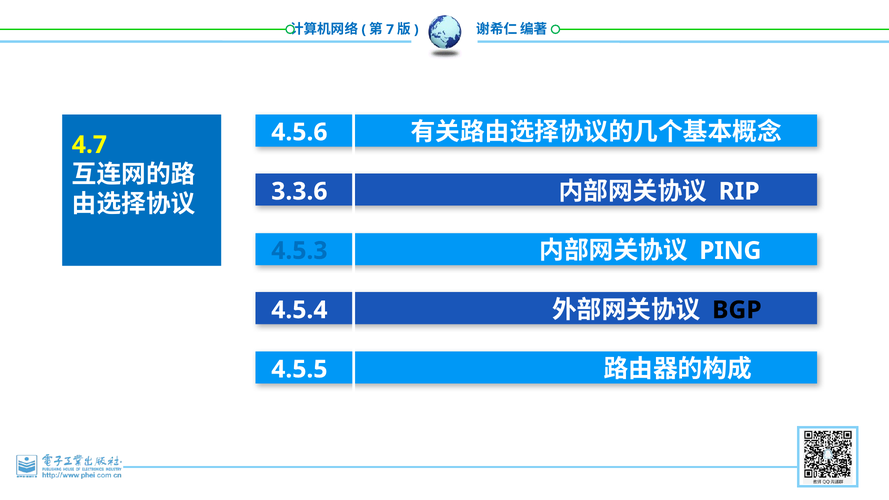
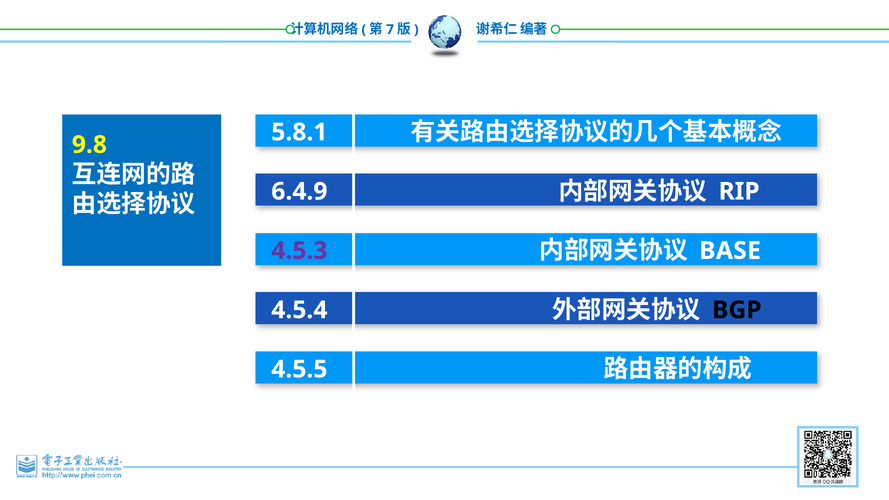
4.5.6: 4.5.6 -> 5.8.1
4.7: 4.7 -> 9.8
3.3.6: 3.3.6 -> 6.4.9
4.5.3 colour: blue -> purple
PING: PING -> BASE
